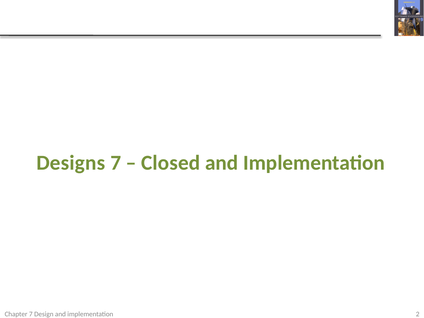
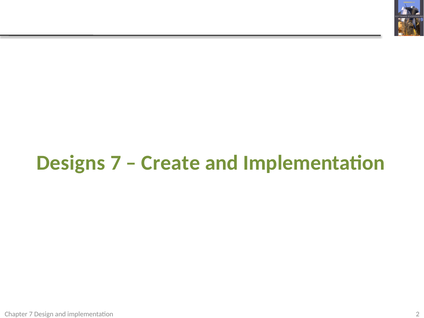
Closed: Closed -> Create
